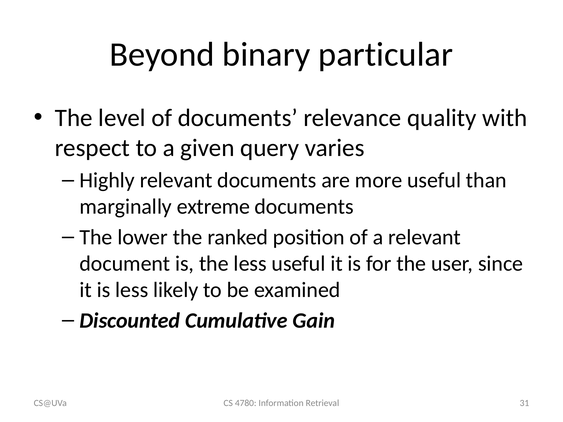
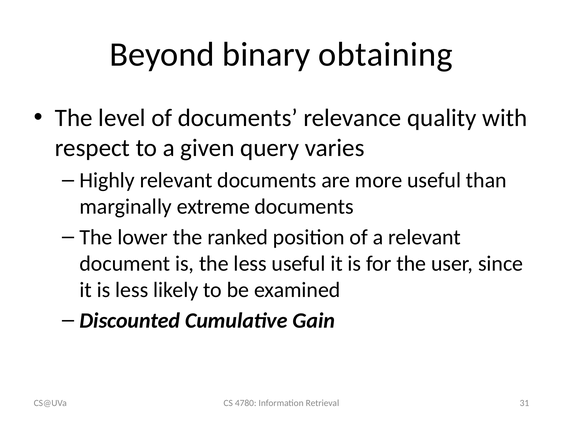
particular: particular -> obtaining
